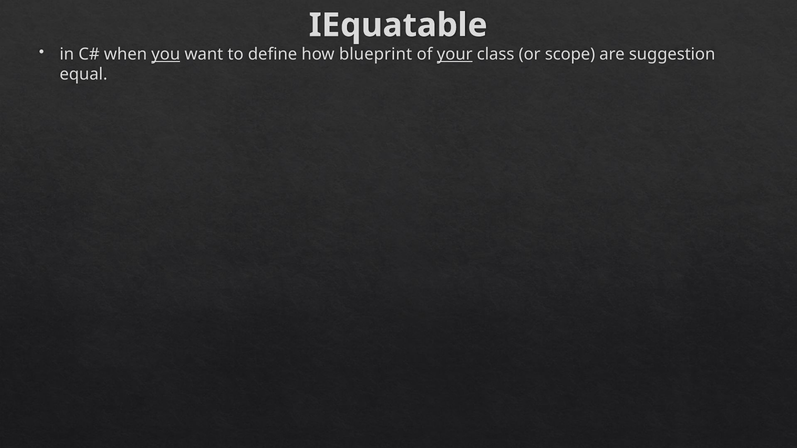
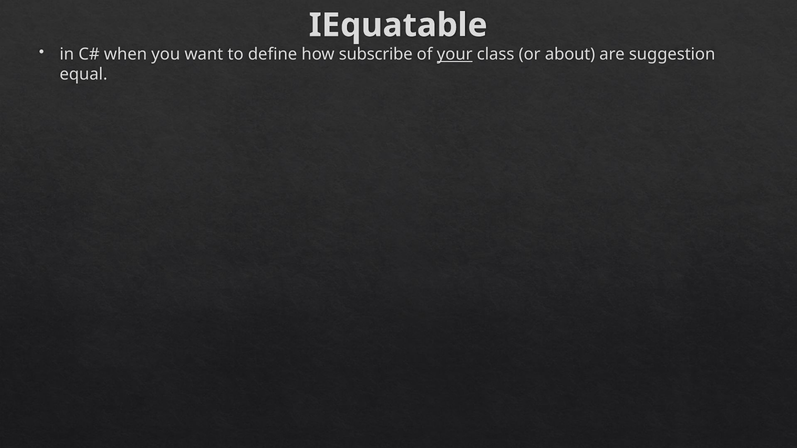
you underline: present -> none
blueprint: blueprint -> subscribe
scope: scope -> about
